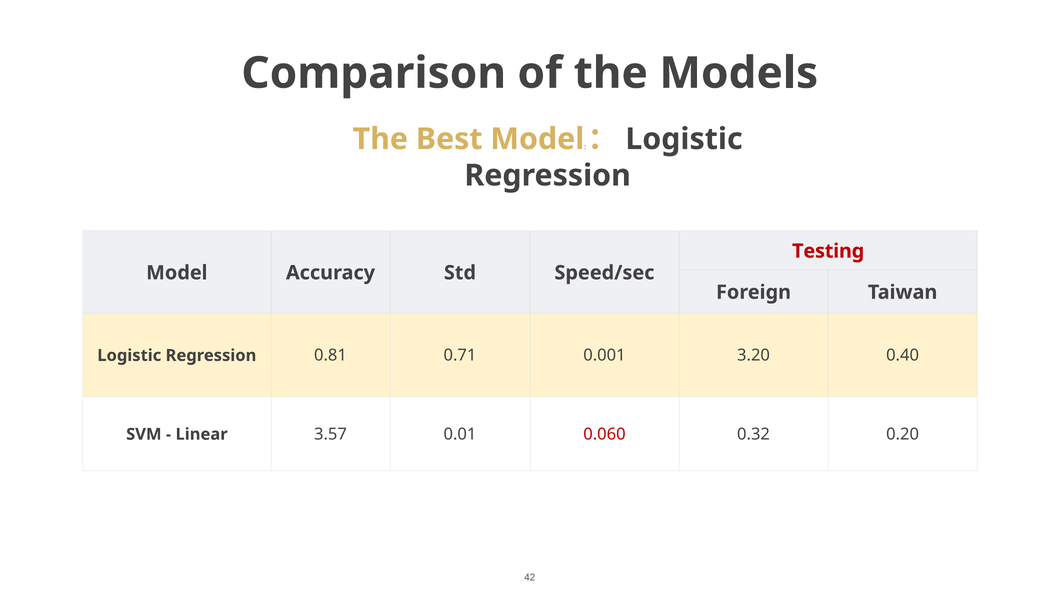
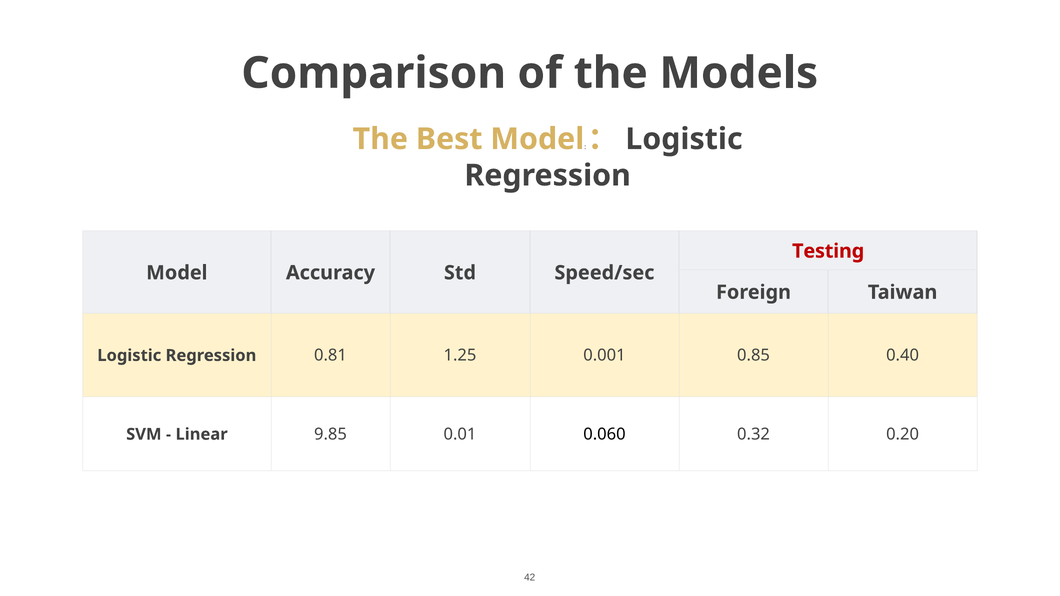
0.71: 0.71 -> 1.25
3.20: 3.20 -> 0.85
3.57: 3.57 -> 9.85
0.060 colour: red -> black
